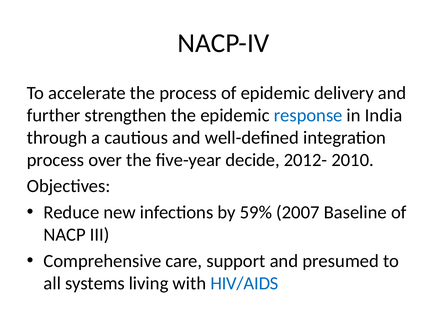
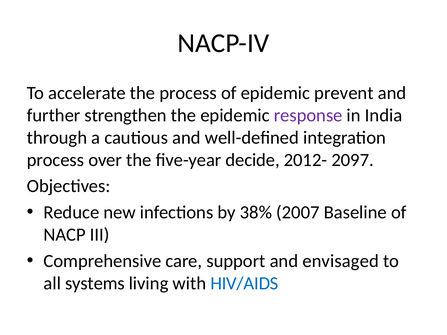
delivery: delivery -> prevent
response colour: blue -> purple
2010: 2010 -> 2097
59%: 59% -> 38%
presumed: presumed -> envisaged
